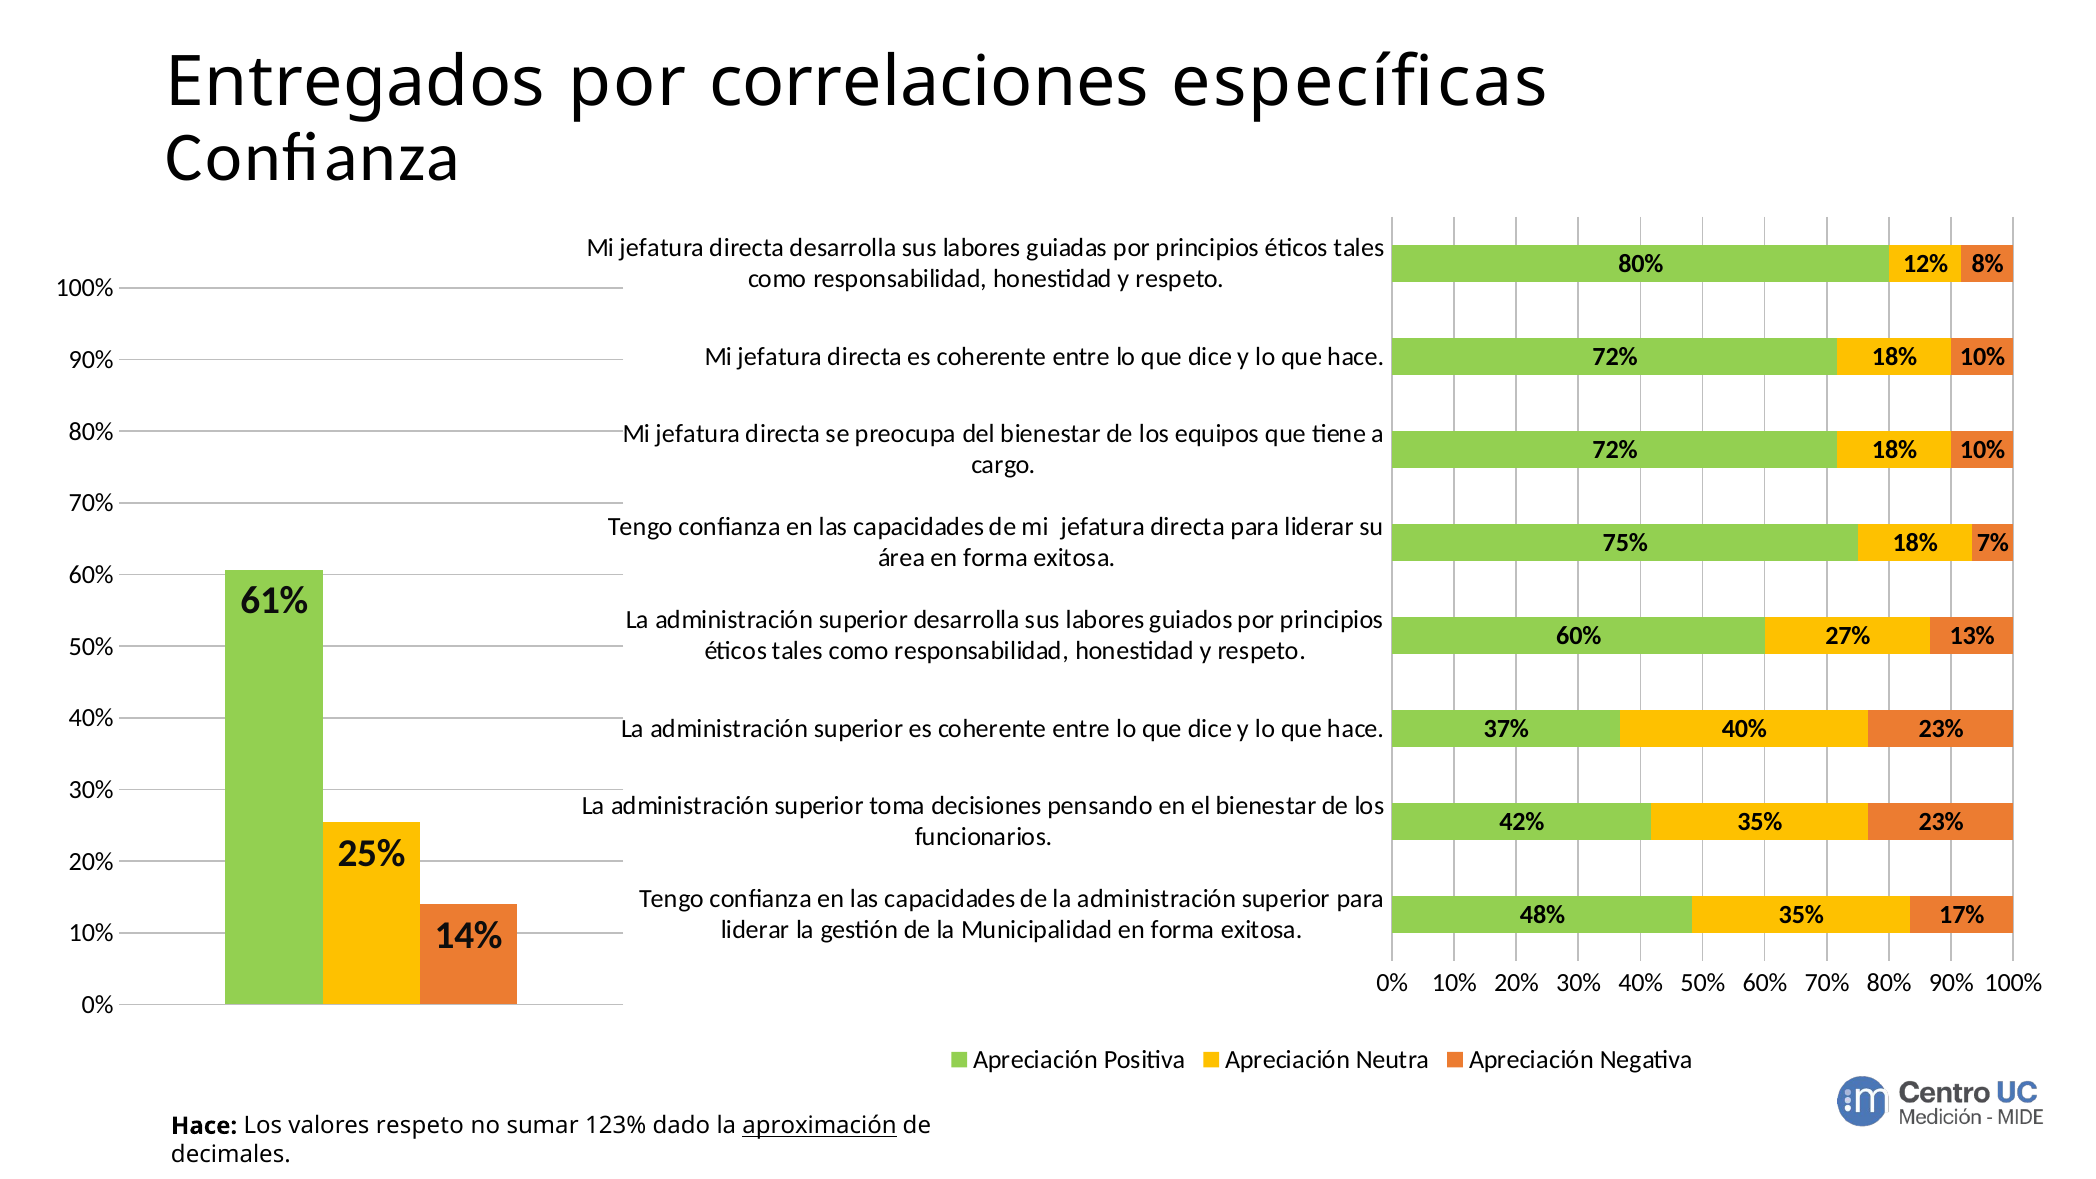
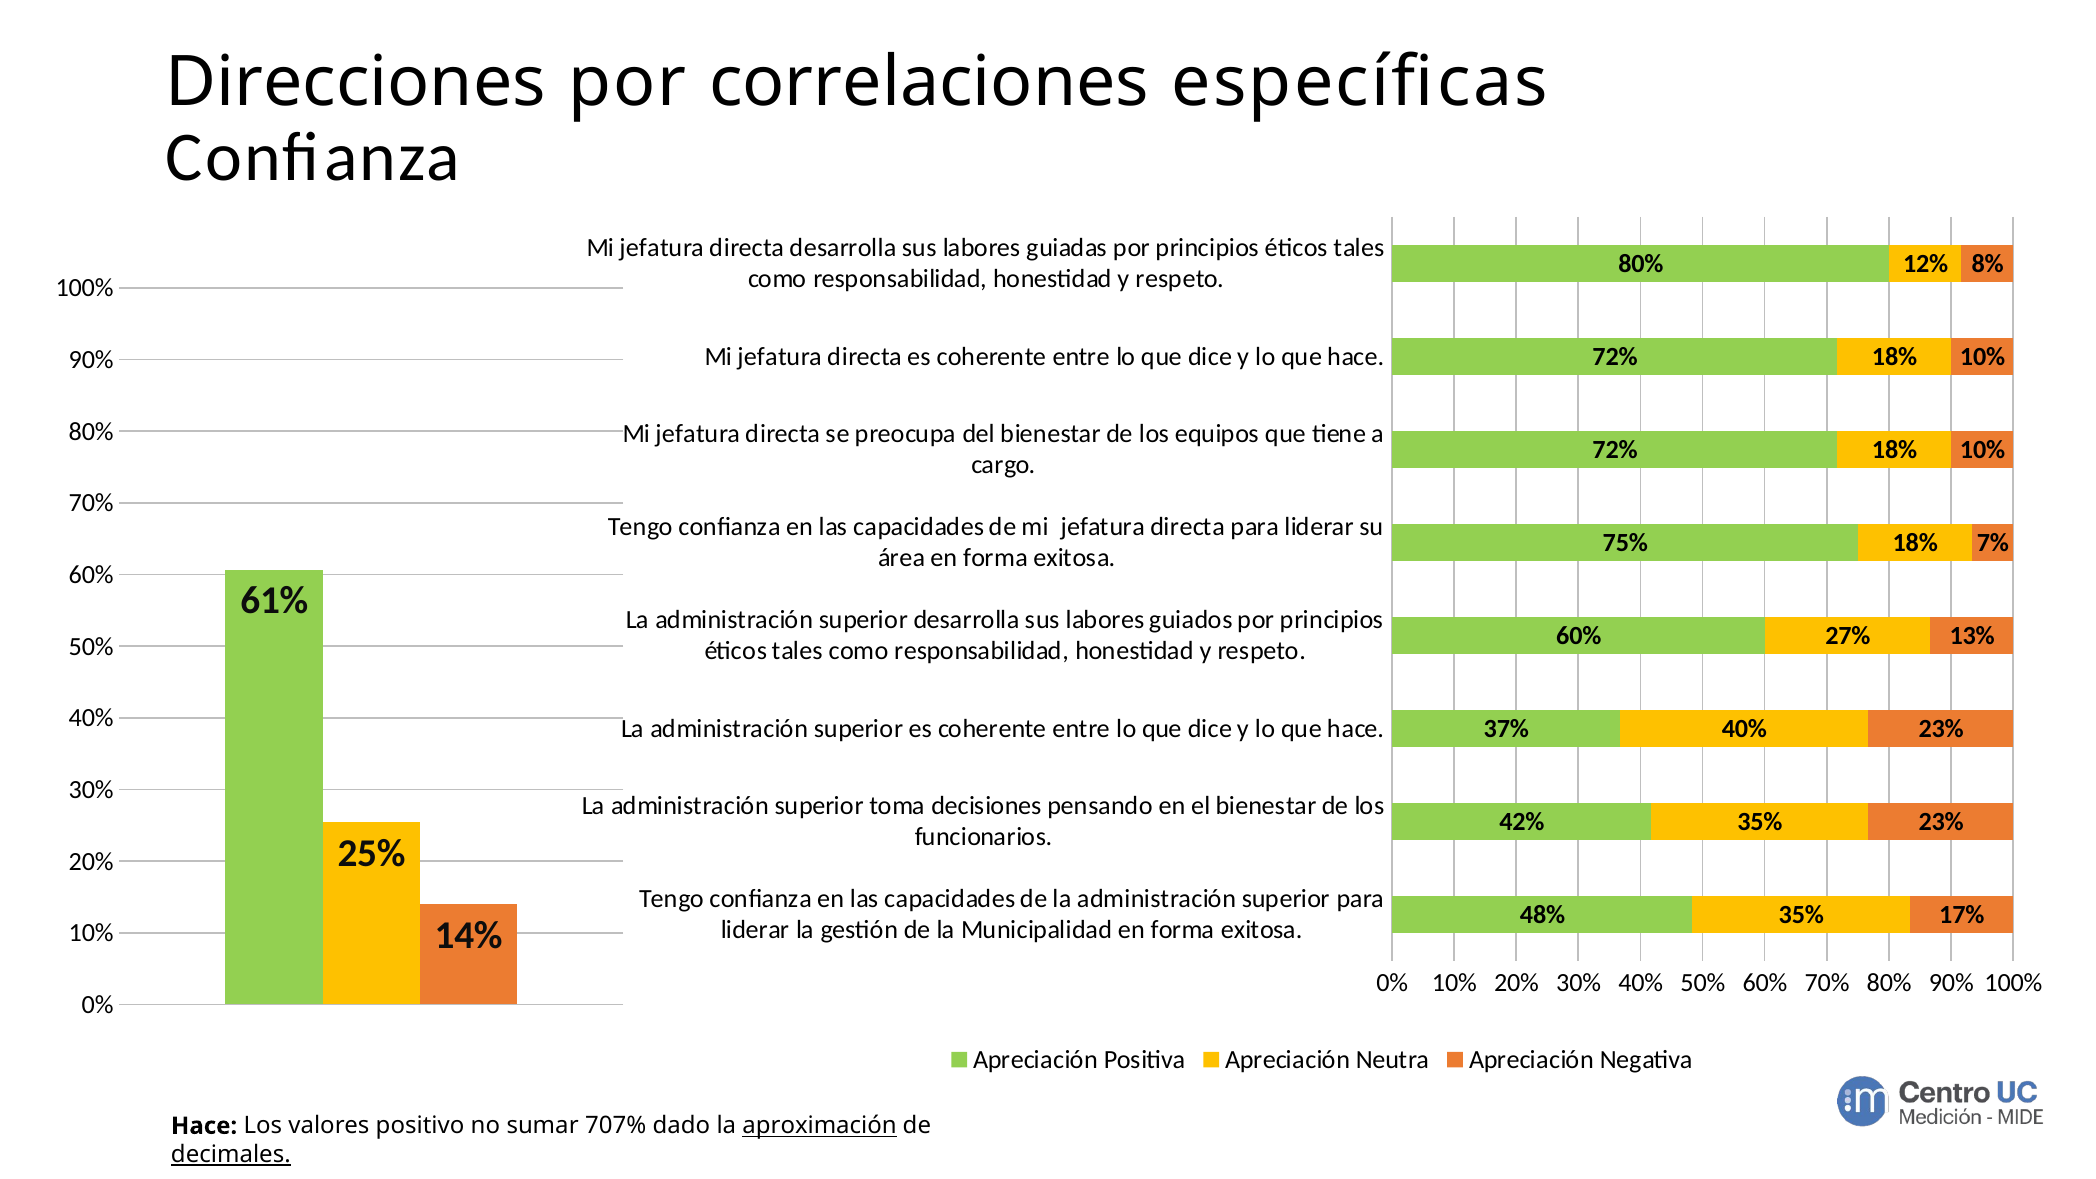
Entregados: Entregados -> Direcciones
valores respeto: respeto -> positivo
123%: 123% -> 707%
decimales underline: none -> present
